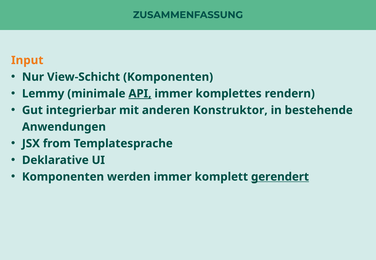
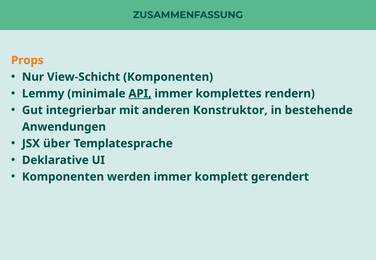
Input: Input -> Props
from: from -> über
gerendert underline: present -> none
